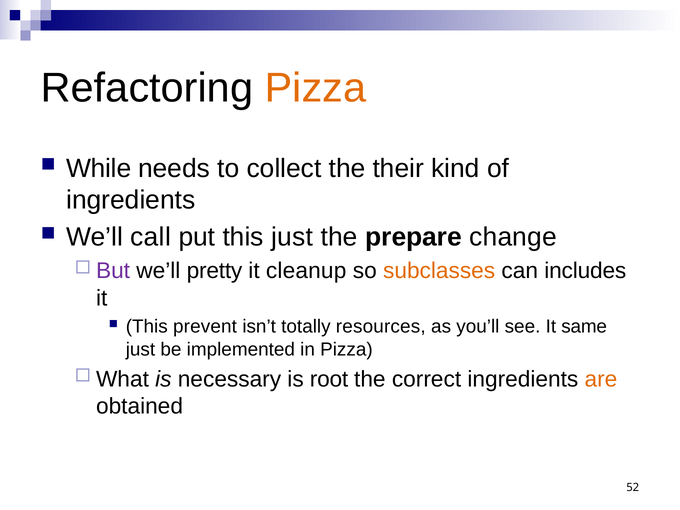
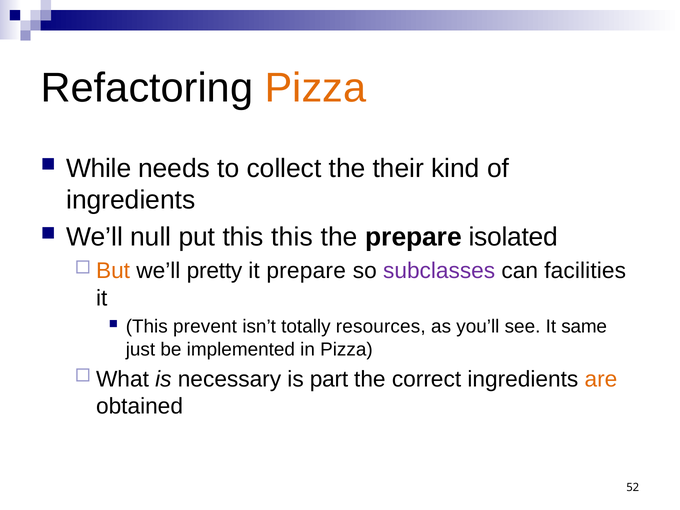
call: call -> null
this just: just -> this
change: change -> isolated
But colour: purple -> orange
it cleanup: cleanup -> prepare
subclasses colour: orange -> purple
includes: includes -> facilities
root: root -> part
